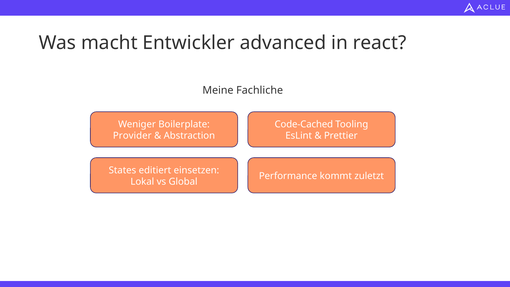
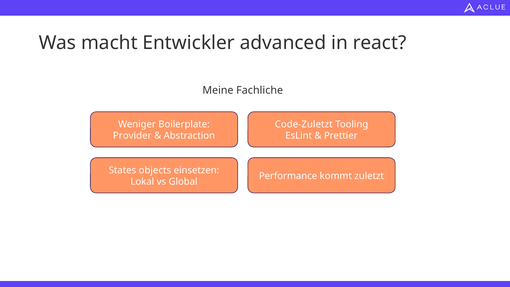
Code-Cached: Code-Cached -> Code-Zuletzt
editiert: editiert -> objects
